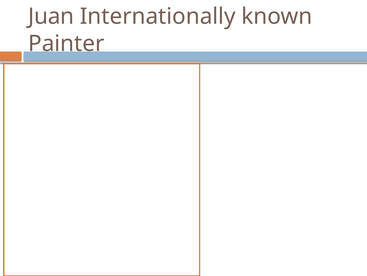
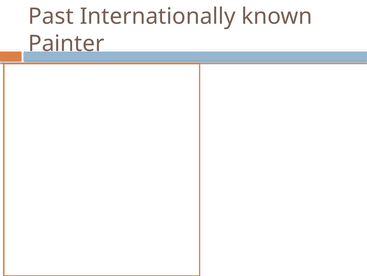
Juan: Juan -> Past
